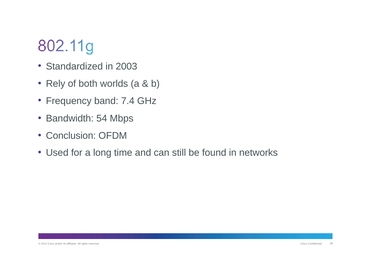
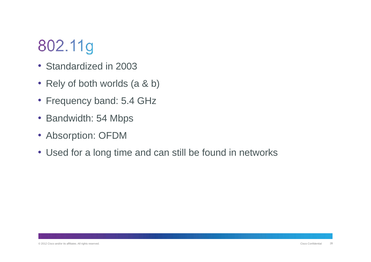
7.4: 7.4 -> 5.4
Conclusion: Conclusion -> Absorption
